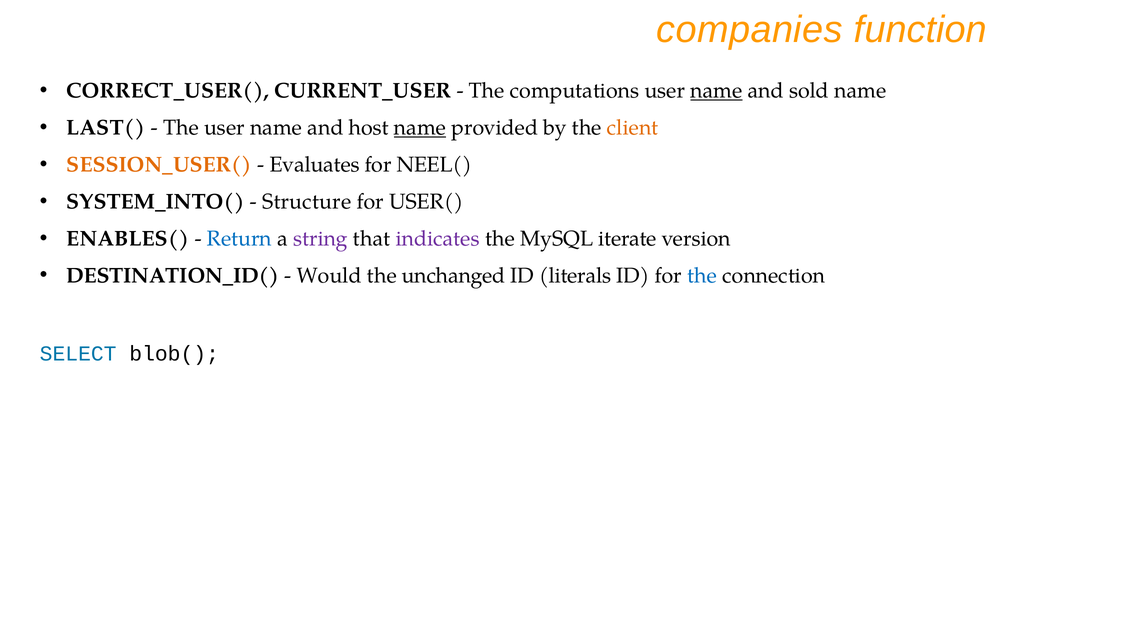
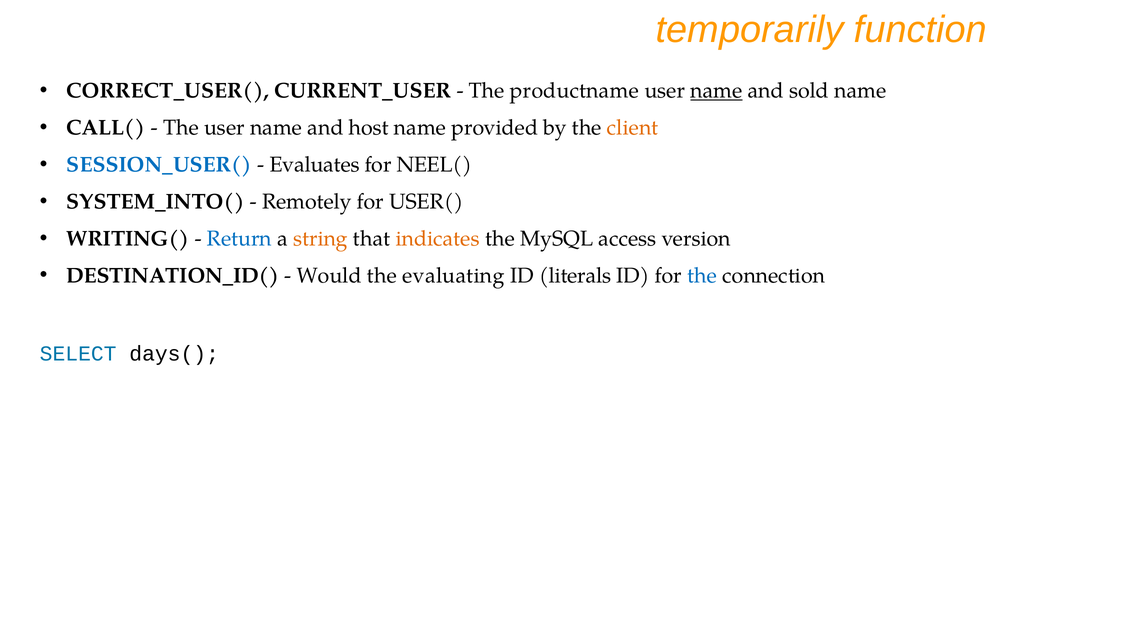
companies: companies -> temporarily
computations: computations -> productname
LAST(: LAST( -> CALL(
name at (420, 128) underline: present -> none
SESSION_USER( colour: orange -> blue
Structure: Structure -> Remotely
ENABLES(: ENABLES( -> WRITING(
string colour: purple -> orange
indicates colour: purple -> orange
iterate: iterate -> access
unchanged: unchanged -> evaluating
blob(: blob( -> days(
